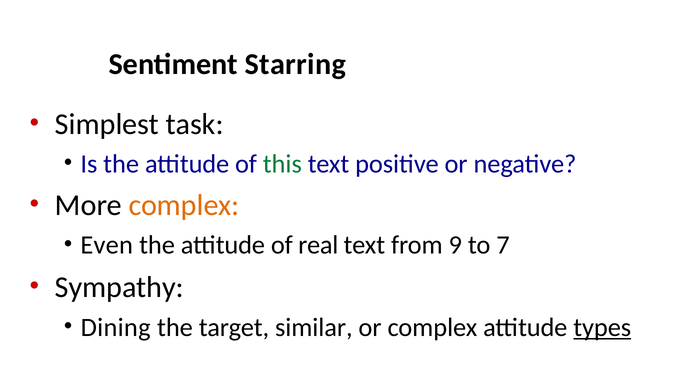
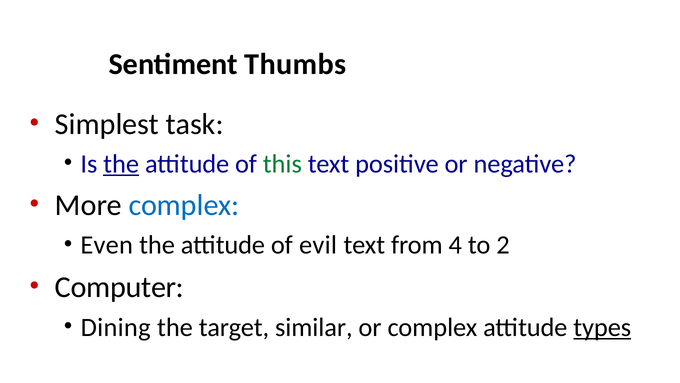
Starring: Starring -> Thumbs
the at (121, 164) underline: none -> present
complex at (184, 205) colour: orange -> blue
real: real -> evil
9: 9 -> 4
7: 7 -> 2
Sympathy: Sympathy -> Computer
